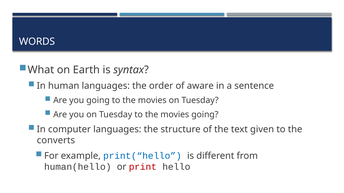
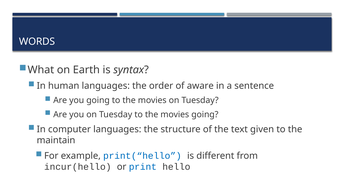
converts: converts -> maintain
human(hello: human(hello -> incur(hello
print colour: red -> blue
